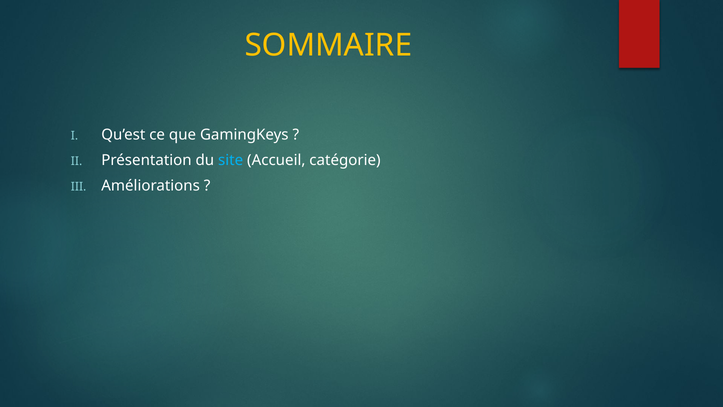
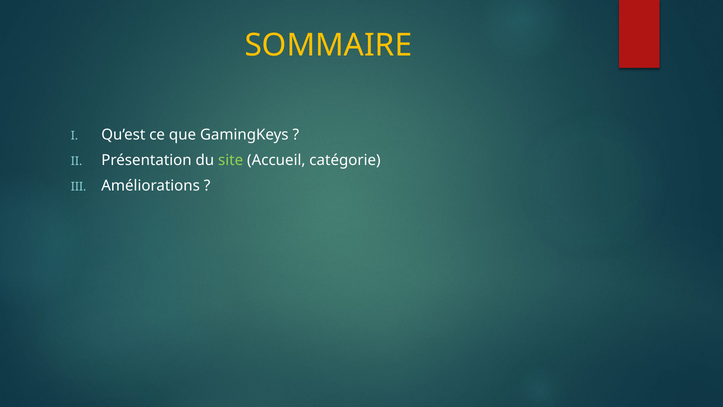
site colour: light blue -> light green
